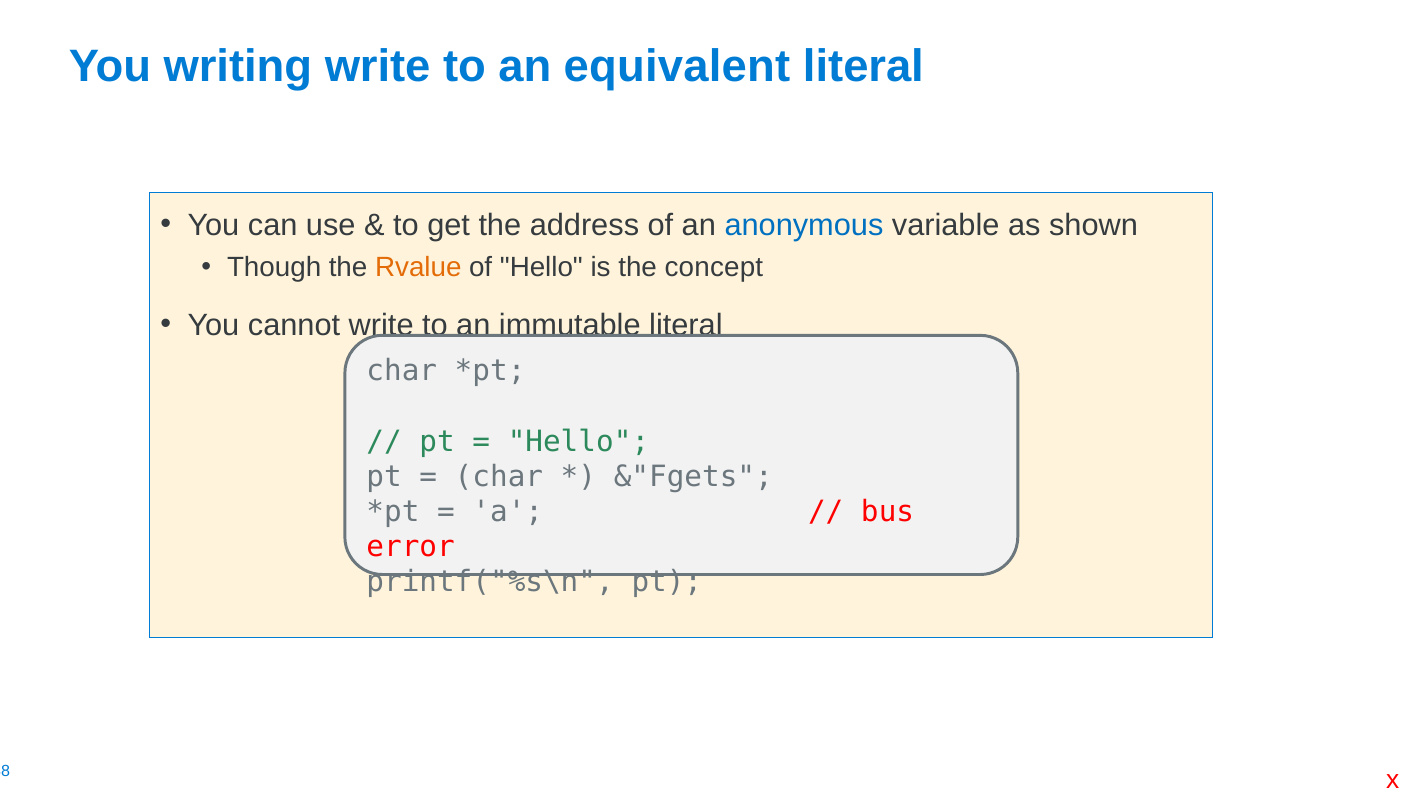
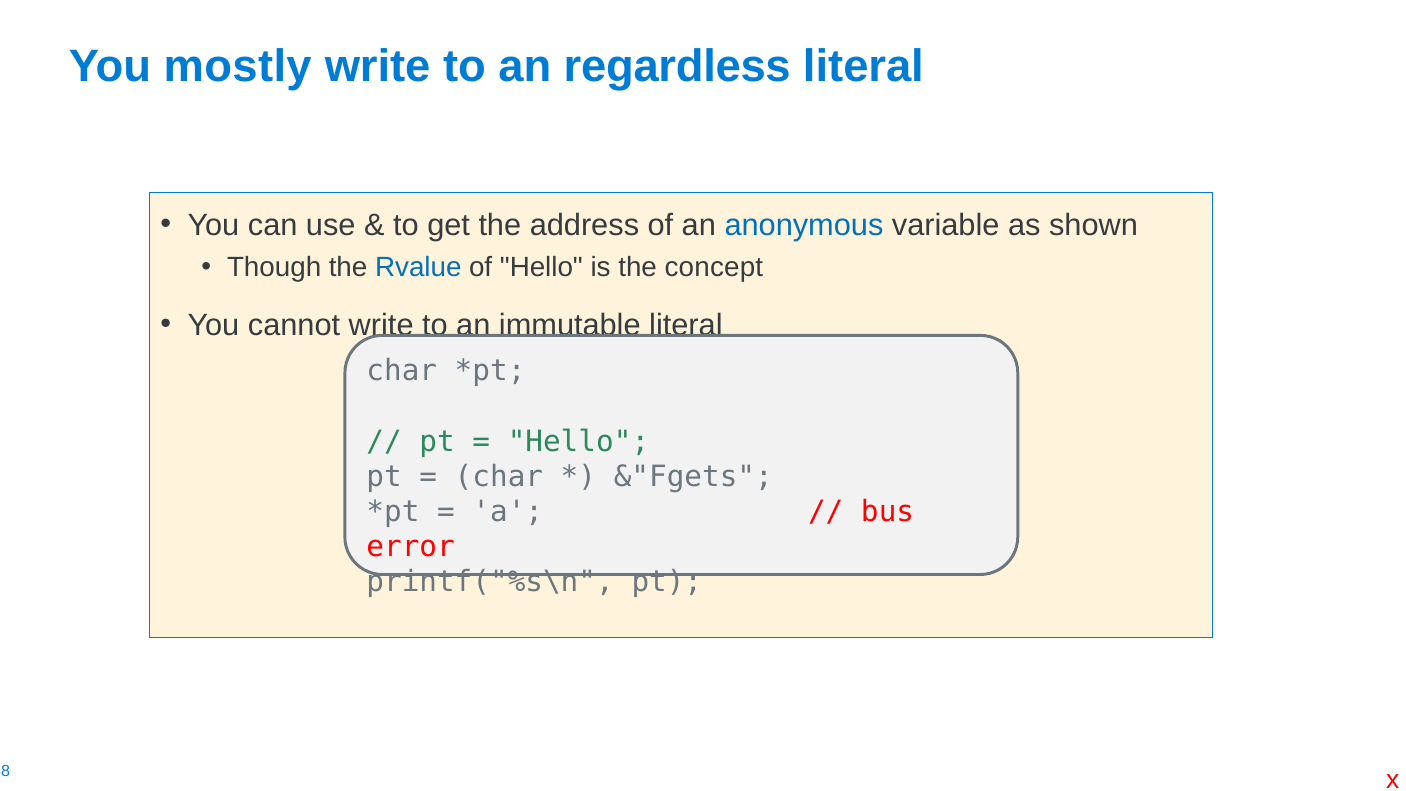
writing: writing -> mostly
equivalent: equivalent -> regardless
Rvalue colour: orange -> blue
